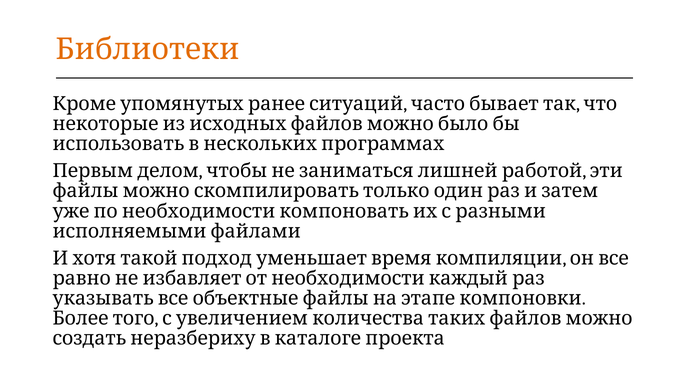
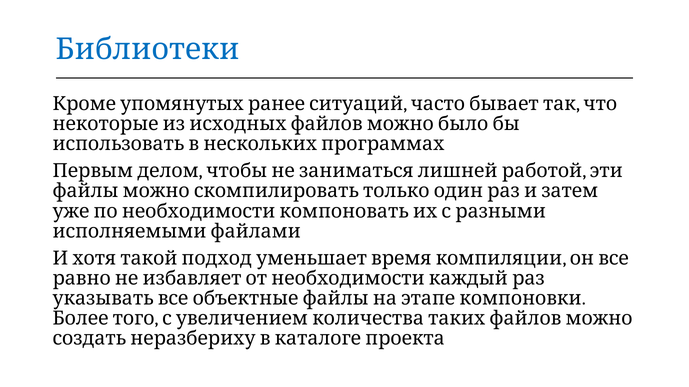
Библиотеки colour: orange -> blue
